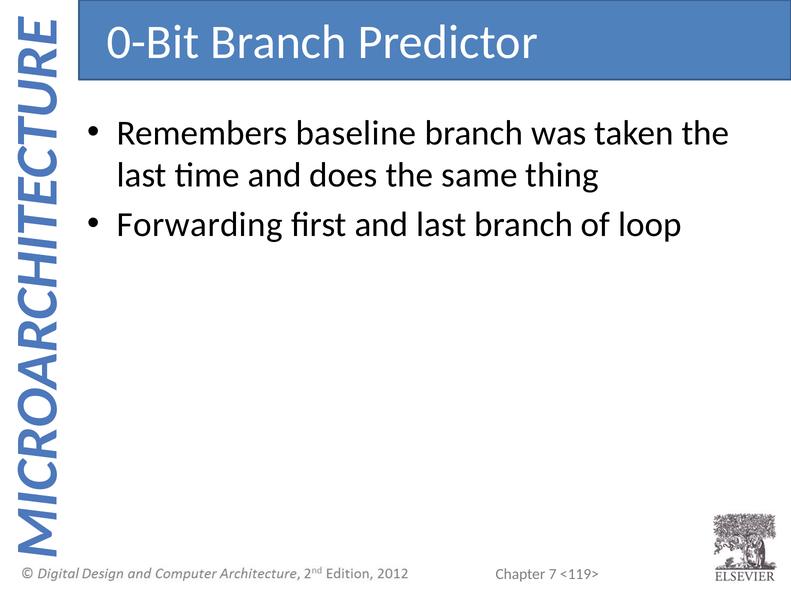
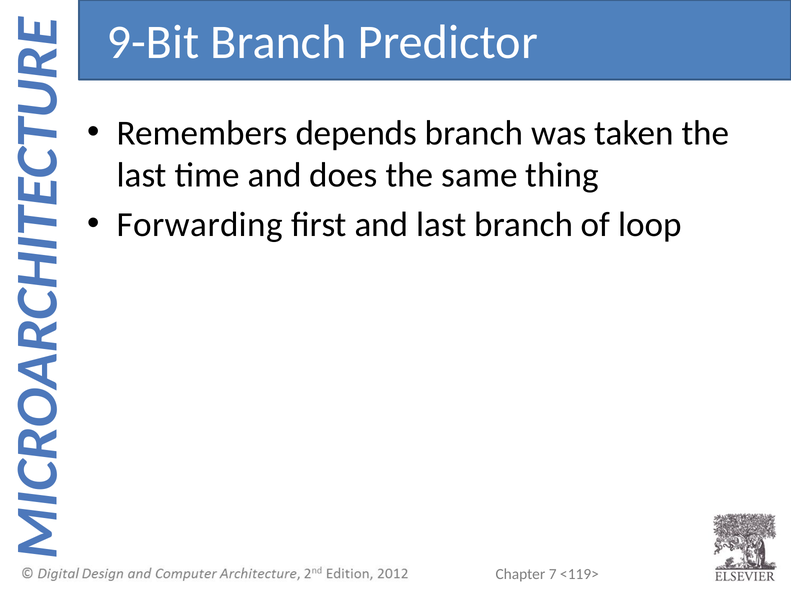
0-Bit: 0-Bit -> 9-Bit
baseline: baseline -> depends
